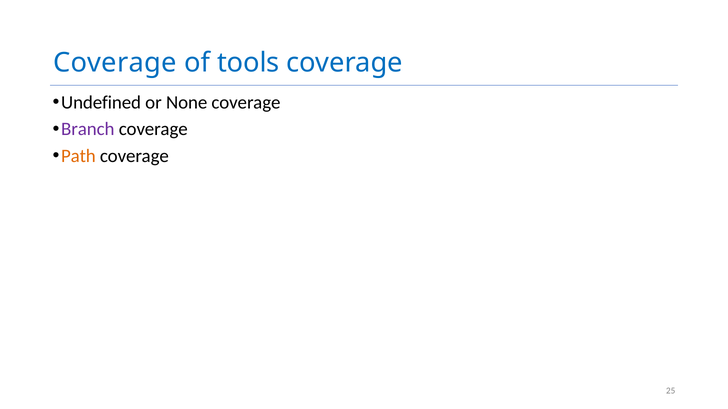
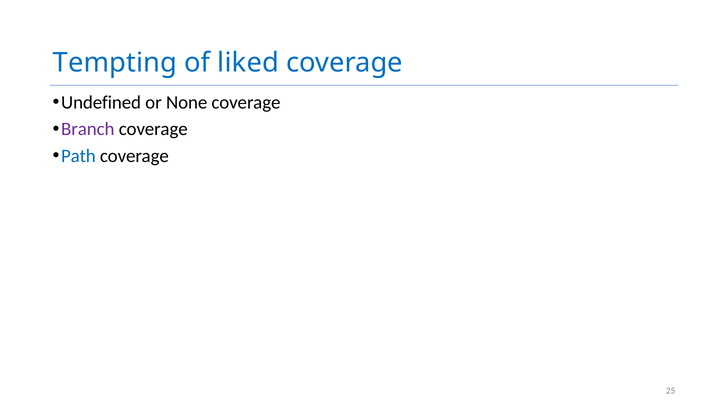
Coverage at (115, 63): Coverage -> Tempting
tools: tools -> liked
Path colour: orange -> blue
